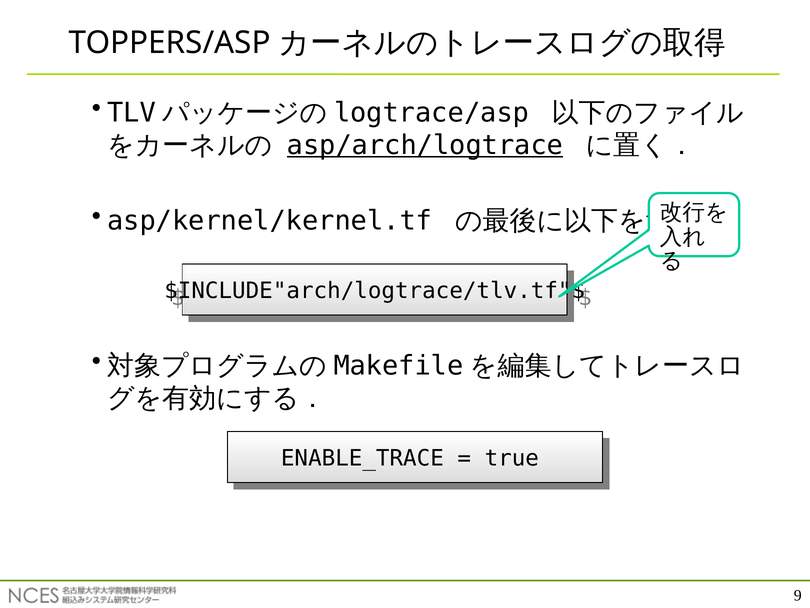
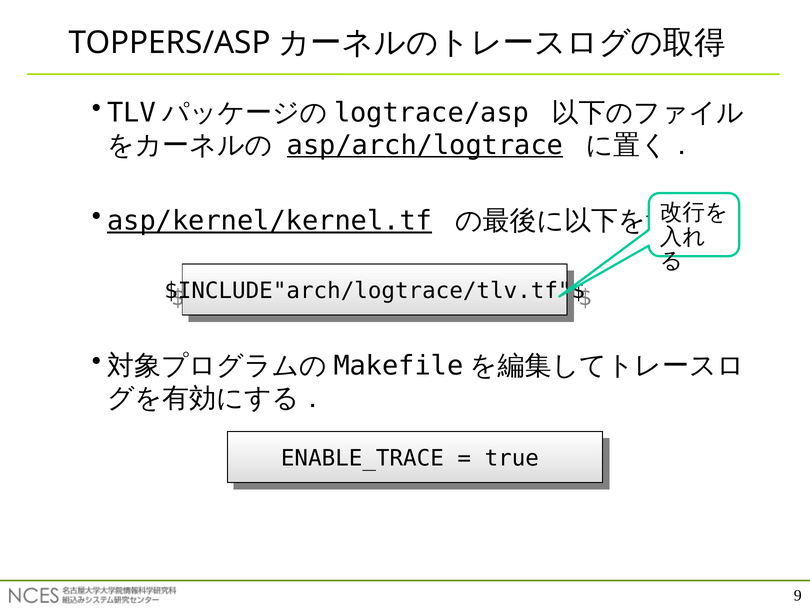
asp/kernel/kernel.tf underline: none -> present
